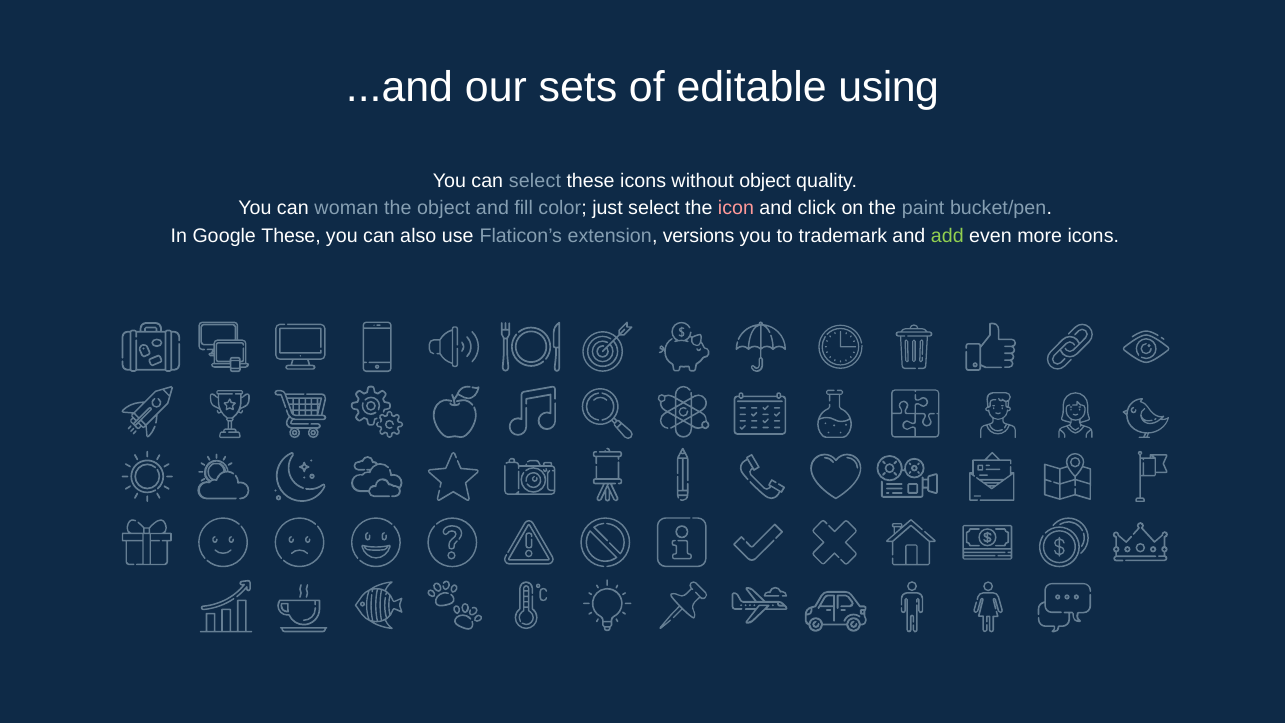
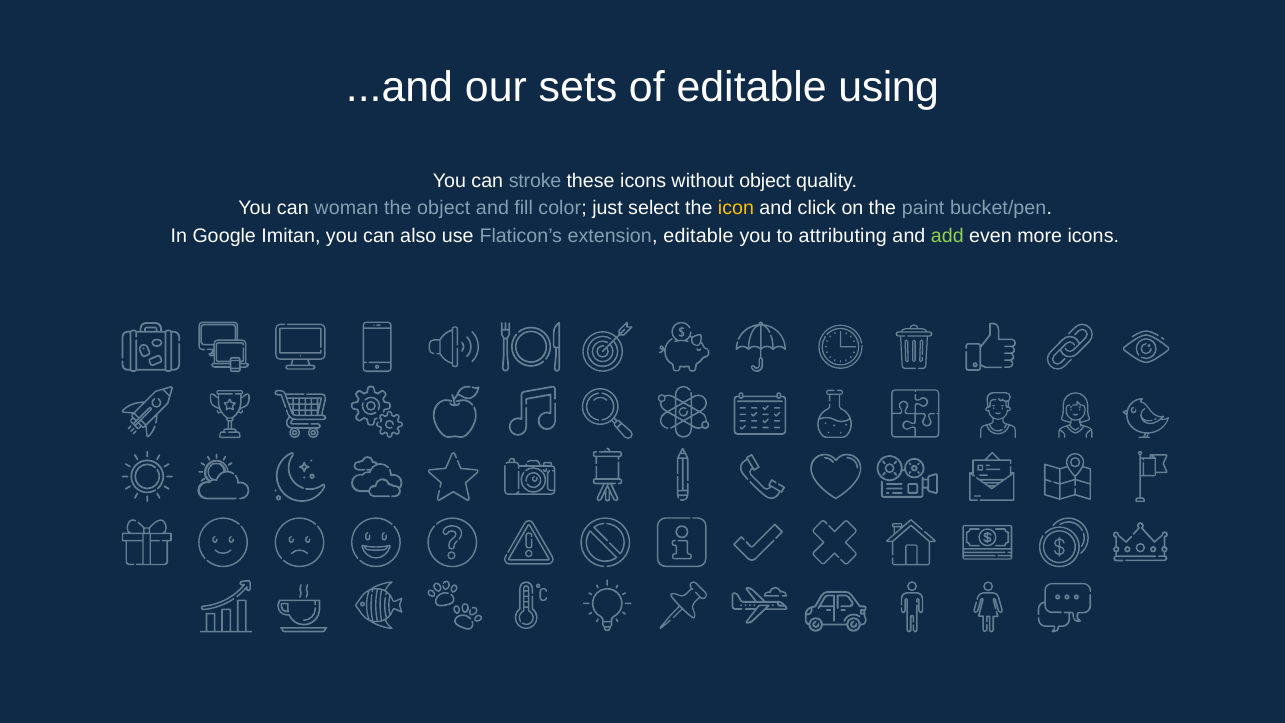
can select: select -> stroke
icon colour: pink -> yellow
Google These: These -> Imitan
extension versions: versions -> editable
trademark: trademark -> attributing
